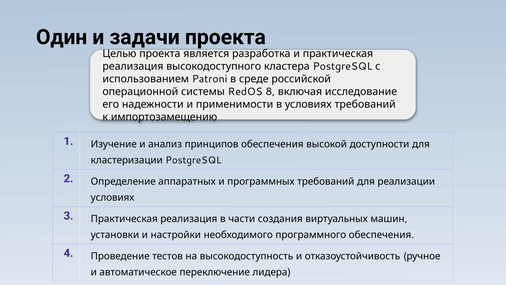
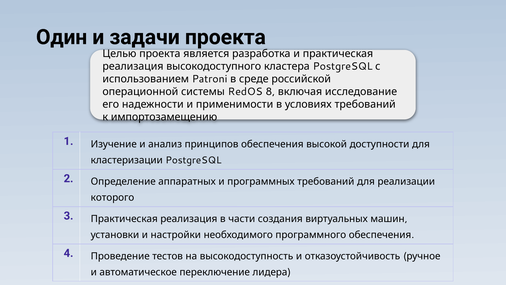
условиях at (113, 197): условиях -> которого
